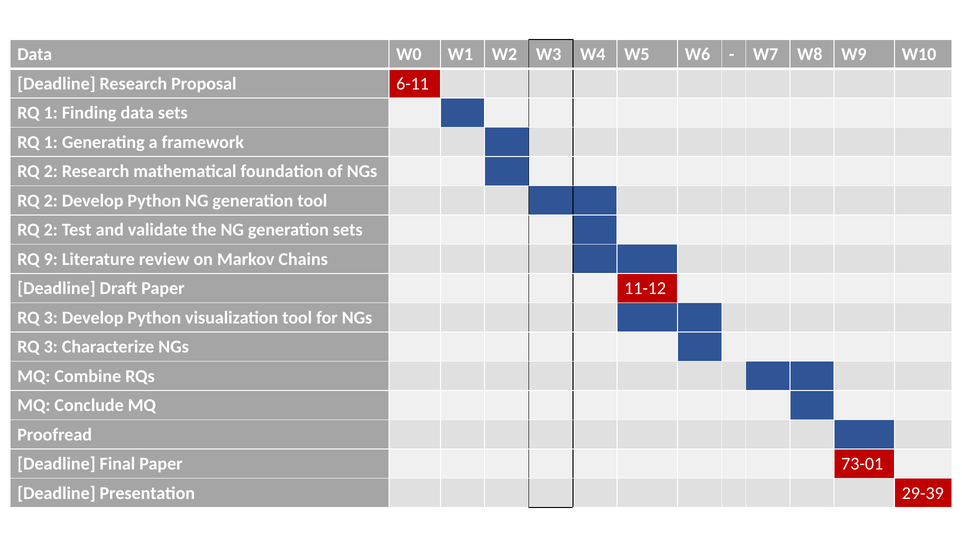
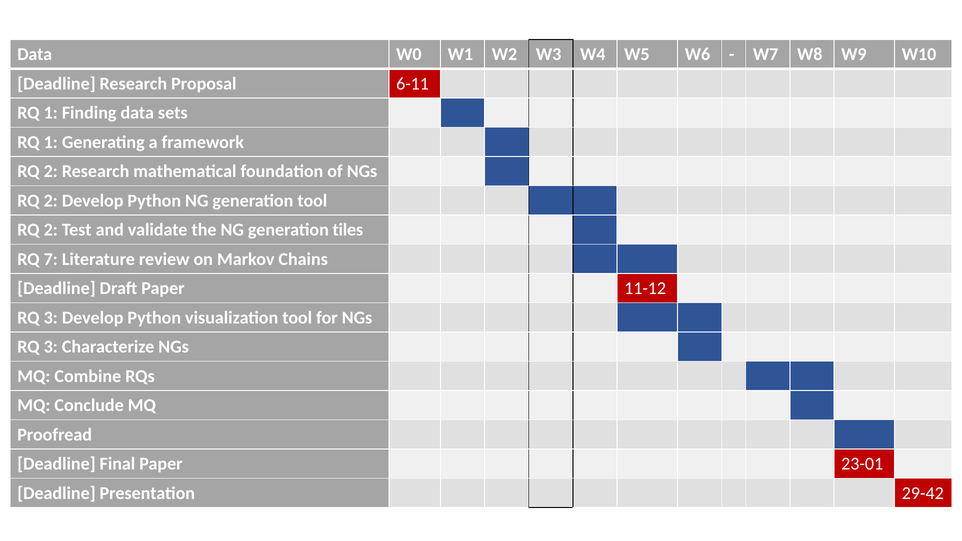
generation sets: sets -> tiles
9: 9 -> 7
73-01: 73-01 -> 23-01
29-39: 29-39 -> 29-42
